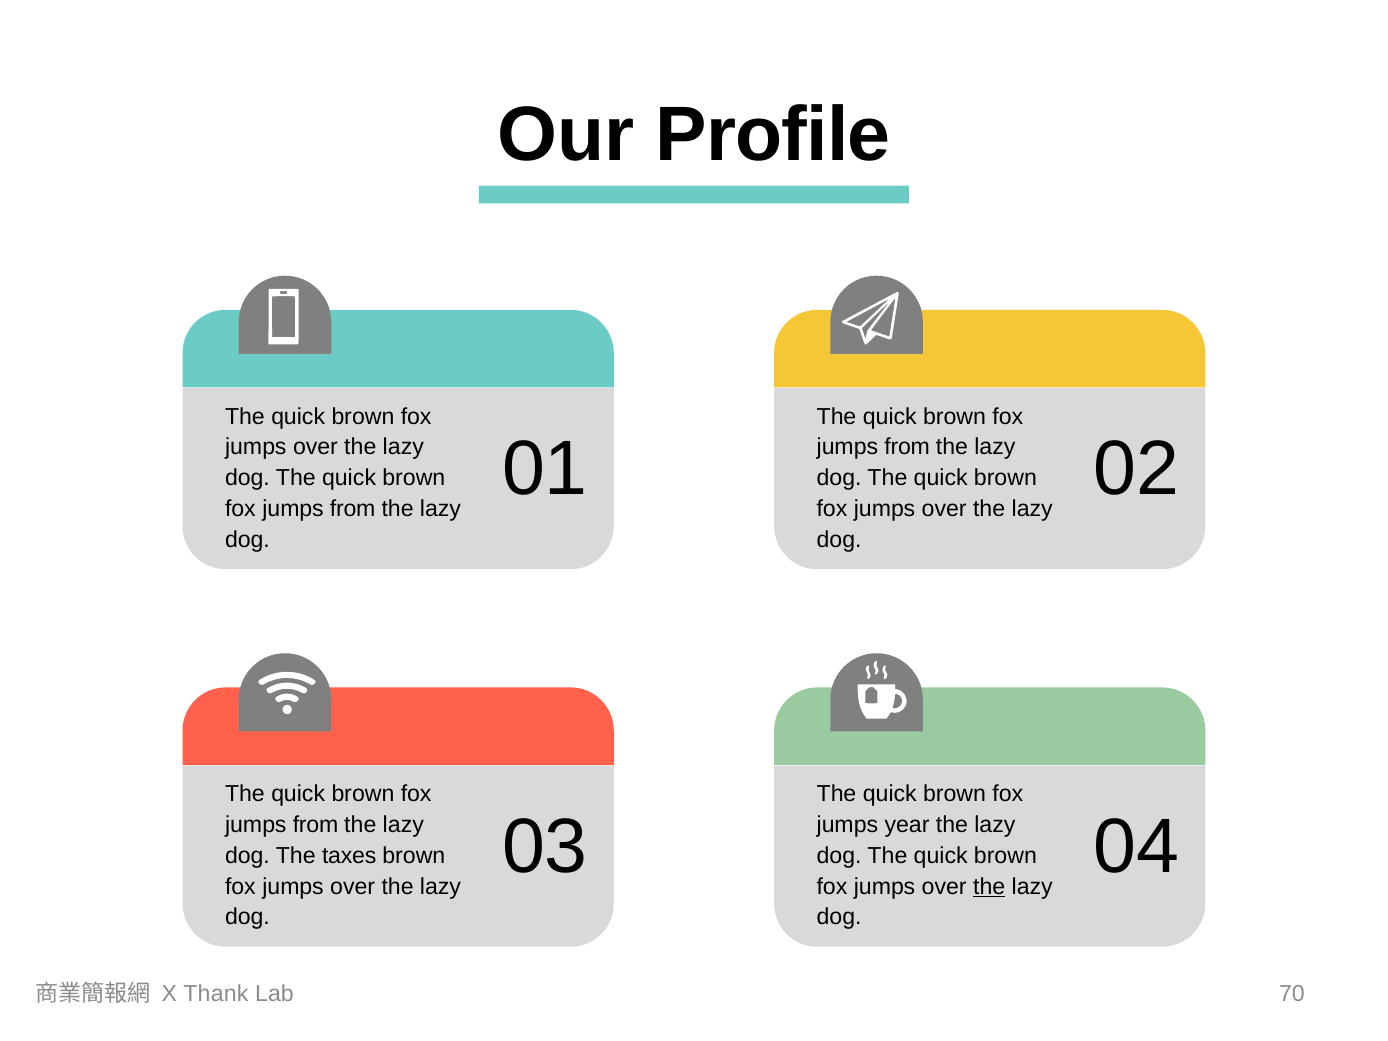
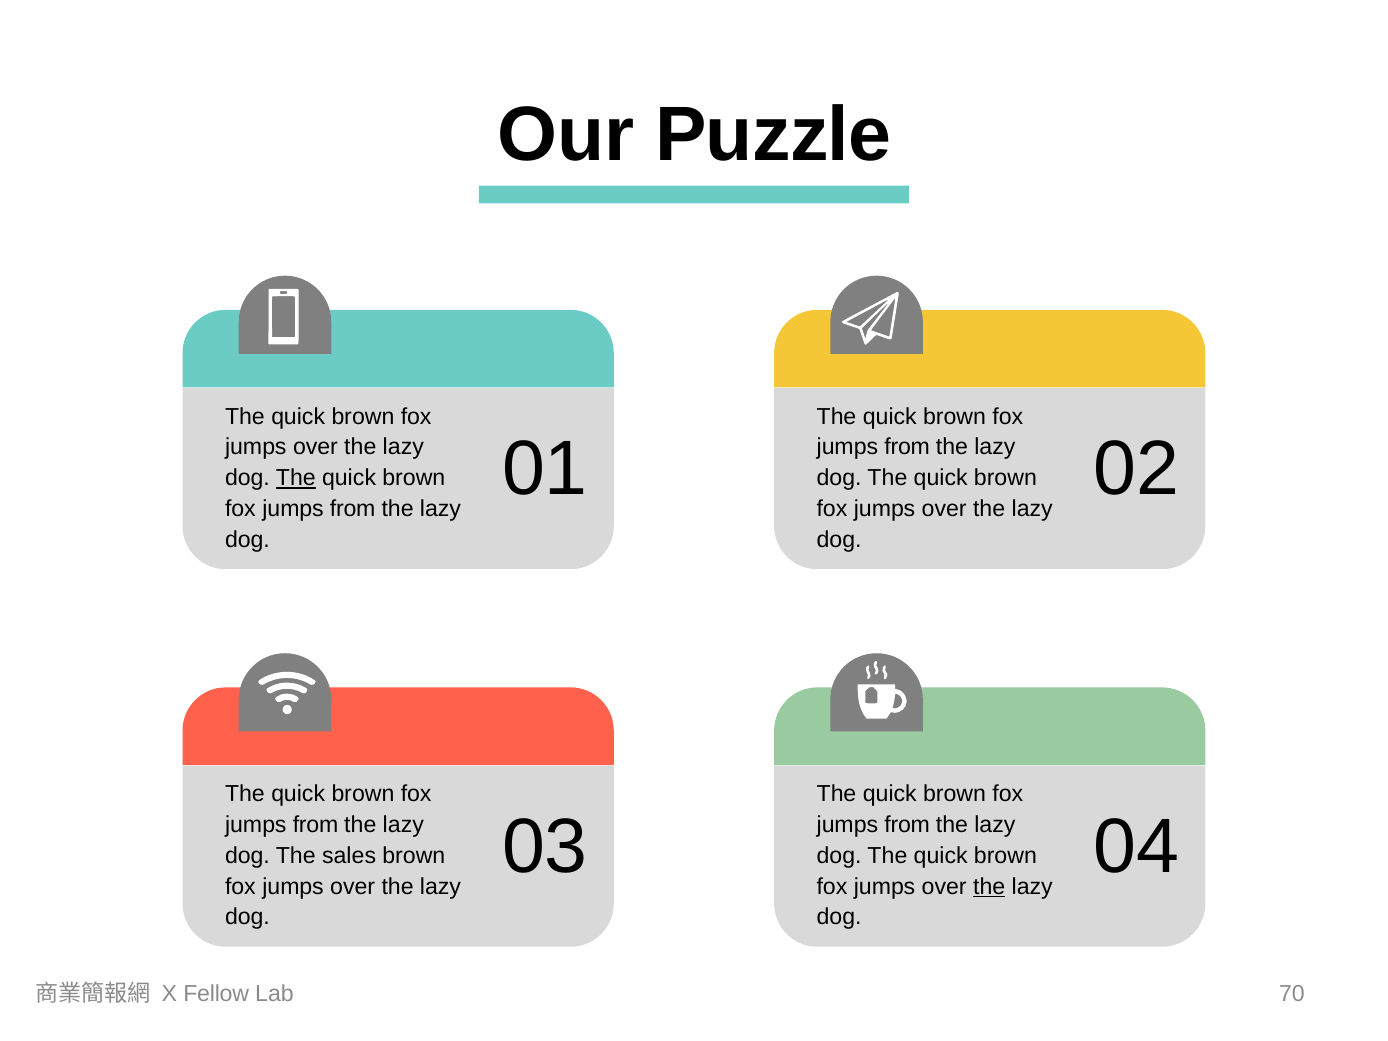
Profile: Profile -> Puzzle
The at (296, 478) underline: none -> present
year at (907, 825): year -> from
taxes: taxes -> sales
Thank: Thank -> Fellow
